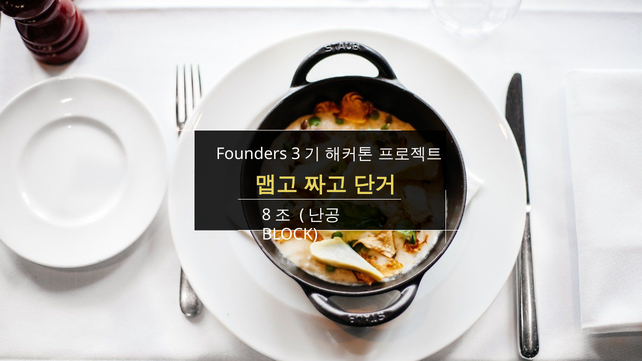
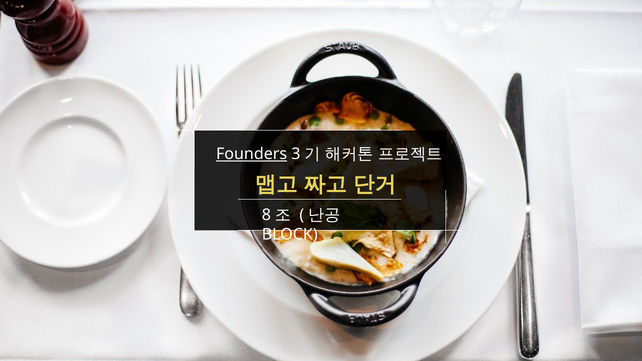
Founders underline: none -> present
